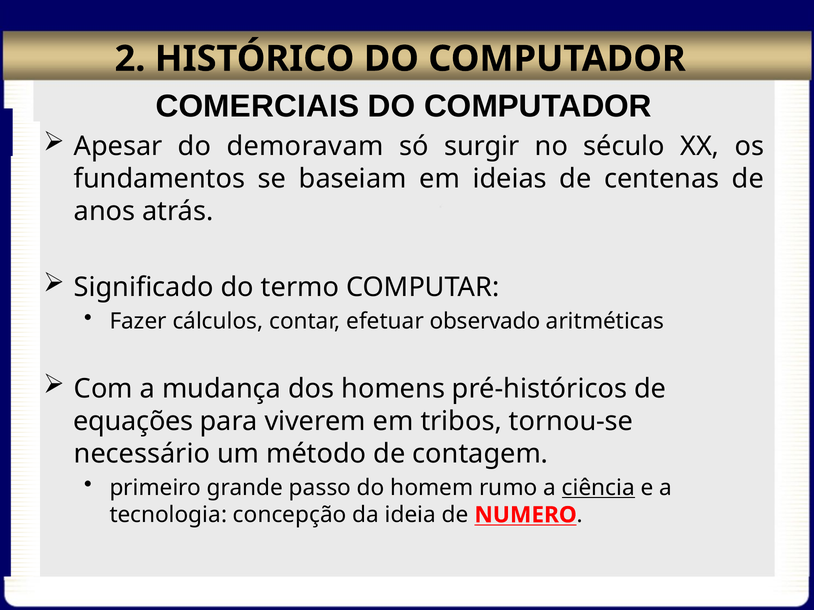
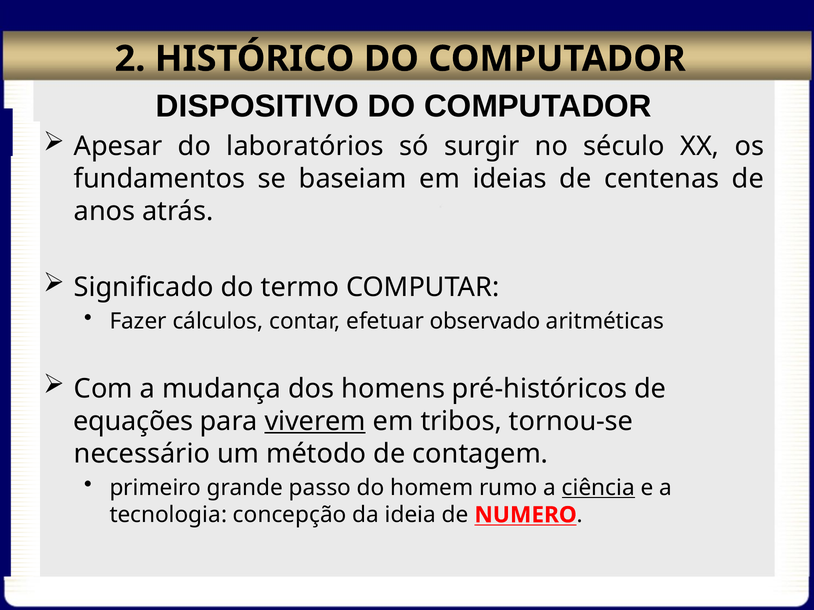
COMERCIAIS: COMERCIAIS -> DISPOSITIVO
demoravam: demoravam -> laboratórios
viverem underline: none -> present
